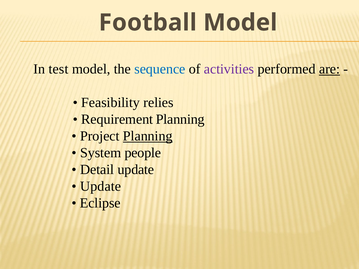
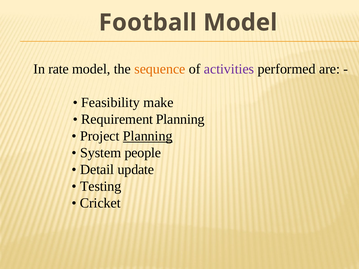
test: test -> rate
sequence colour: blue -> orange
are underline: present -> none
relies: relies -> make
Update at (101, 187): Update -> Testing
Eclipse: Eclipse -> Cricket
